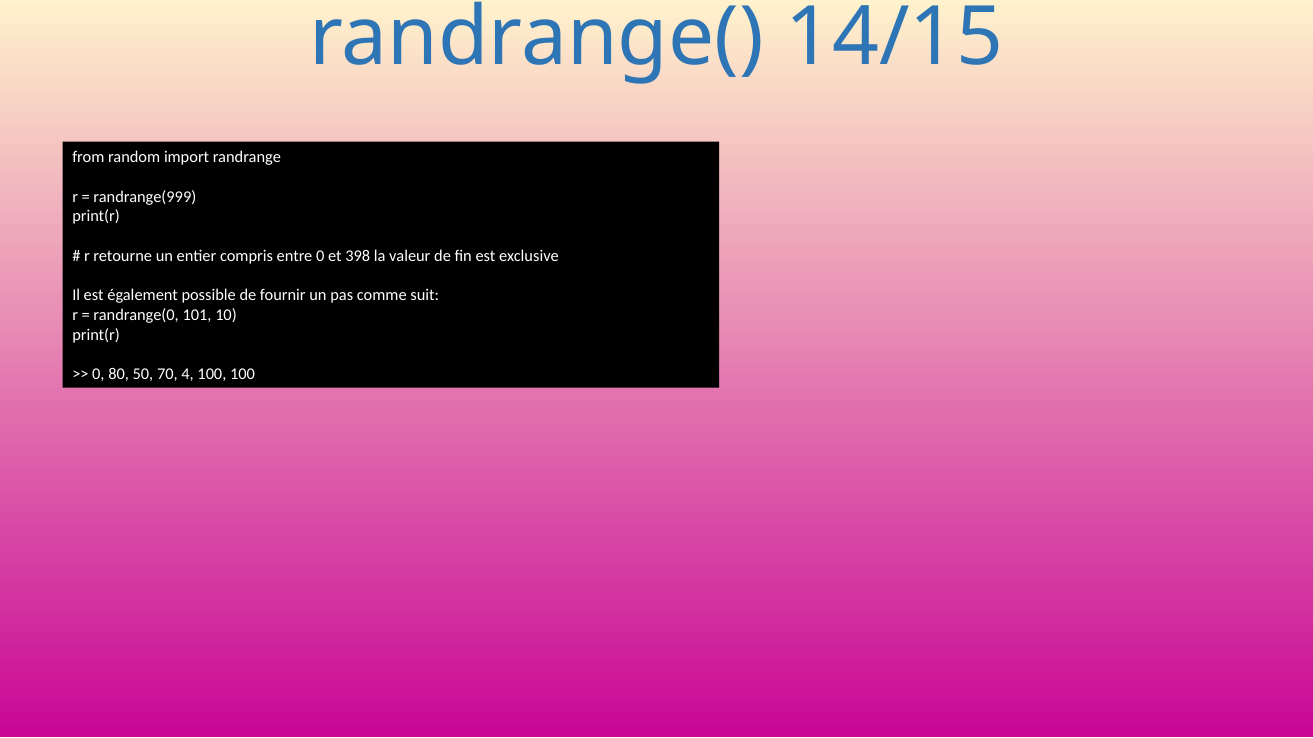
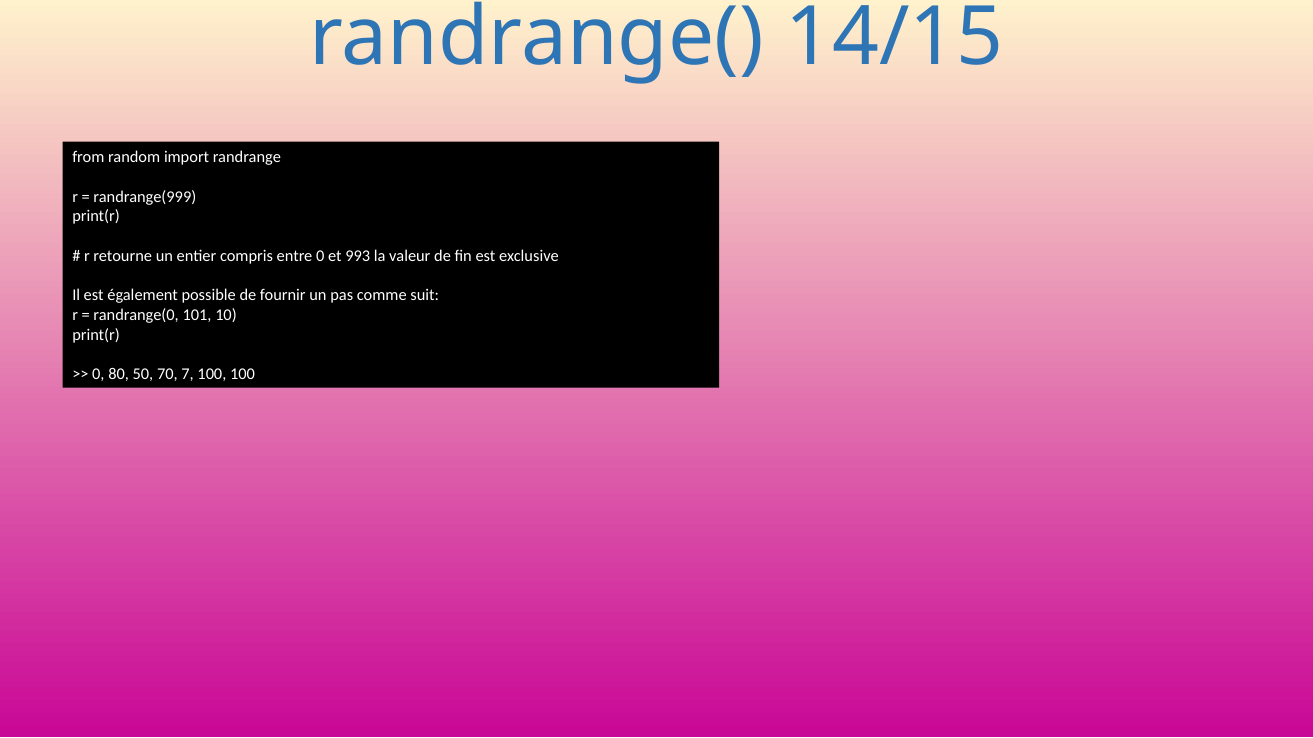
398: 398 -> 993
4: 4 -> 7
